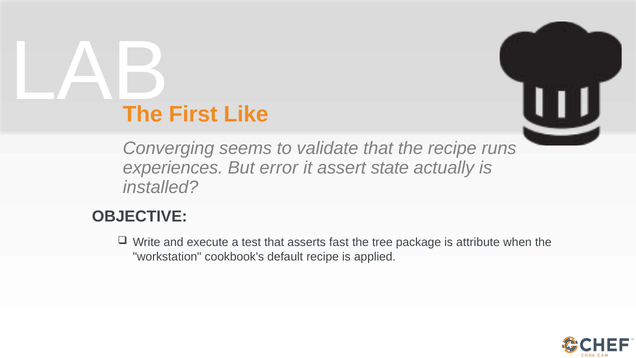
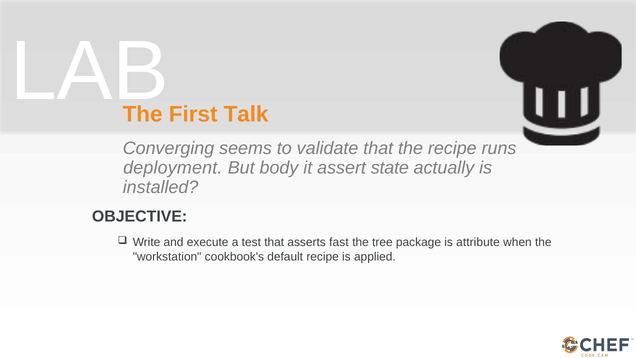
Like: Like -> Talk
experiences: experiences -> deployment
error: error -> body
